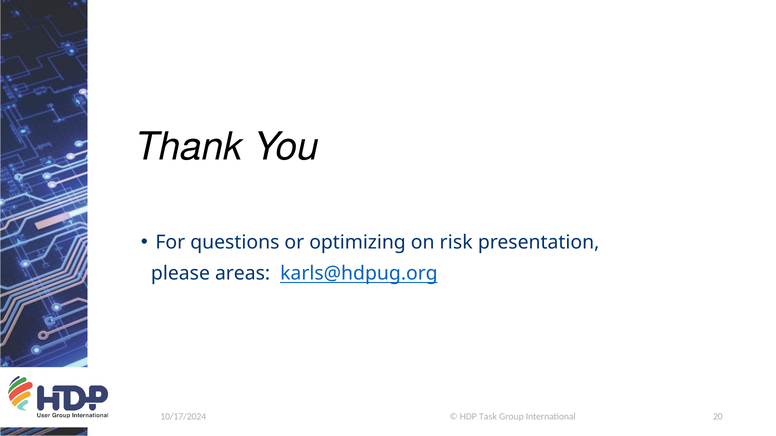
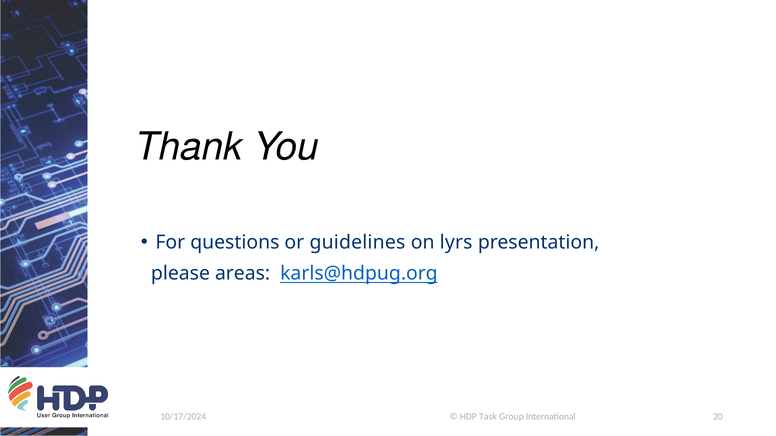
optimizing: optimizing -> guidelines
risk: risk -> lyrs
